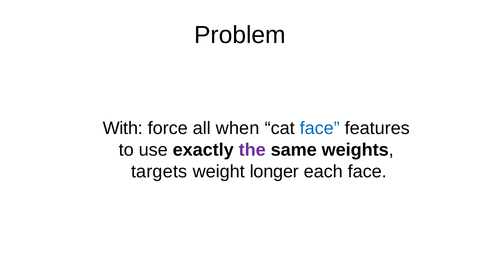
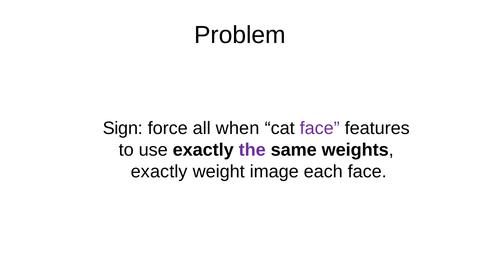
With: With -> Sign
face at (320, 128) colour: blue -> purple
targets at (159, 172): targets -> exactly
longer: longer -> image
